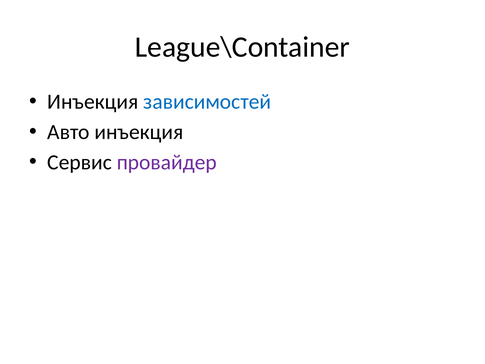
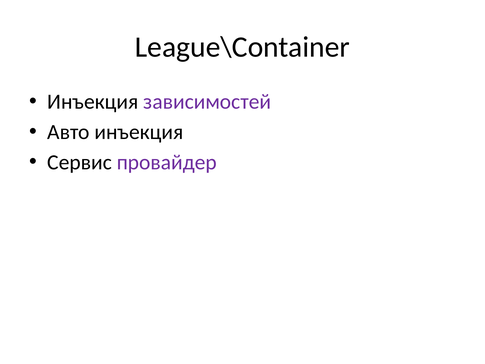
зависимостей colour: blue -> purple
